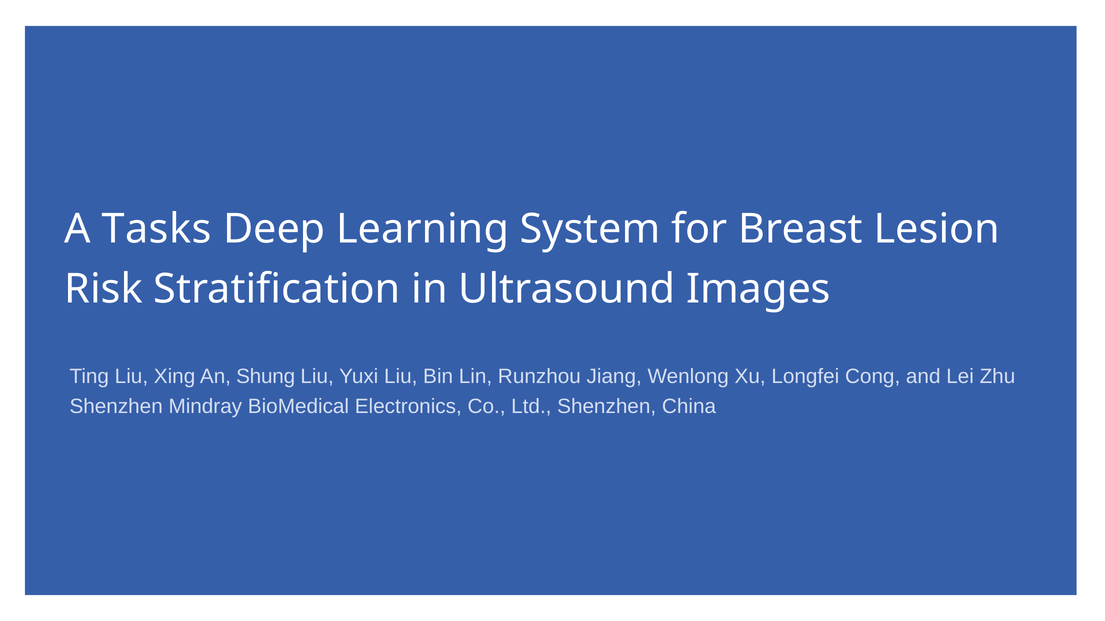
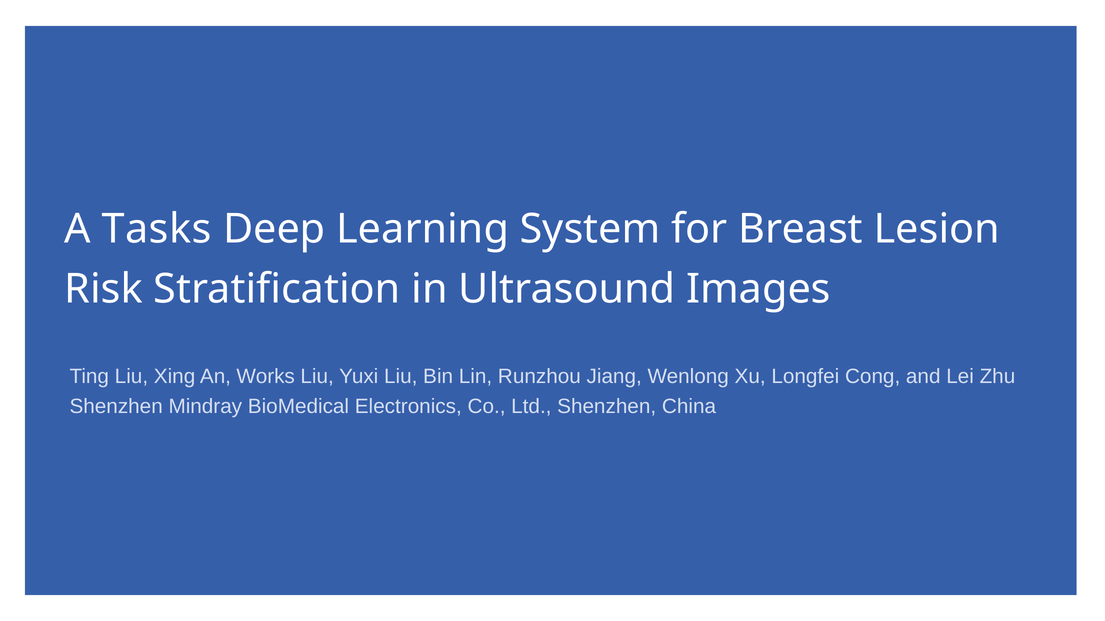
Shung: Shung -> Works
